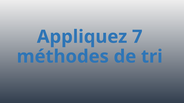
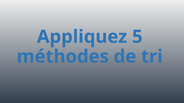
7: 7 -> 5
